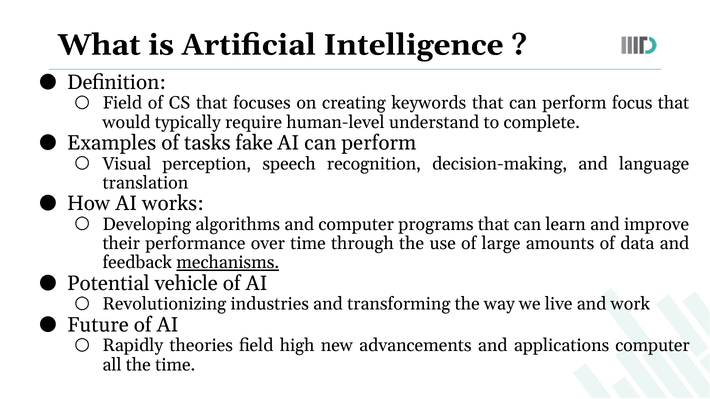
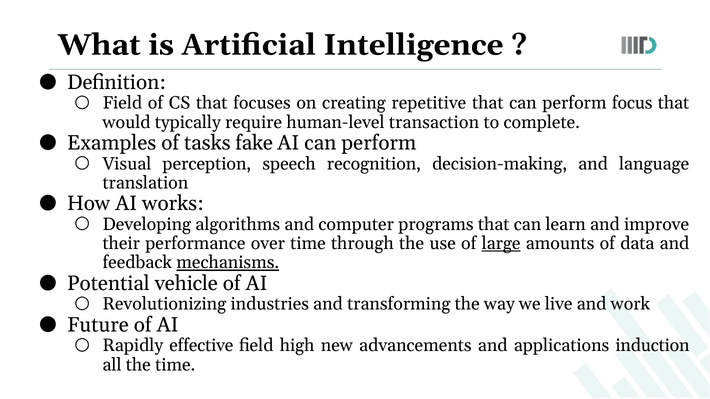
keywords: keywords -> repetitive
understand: understand -> transaction
large underline: none -> present
theories: theories -> effective
applications computer: computer -> induction
